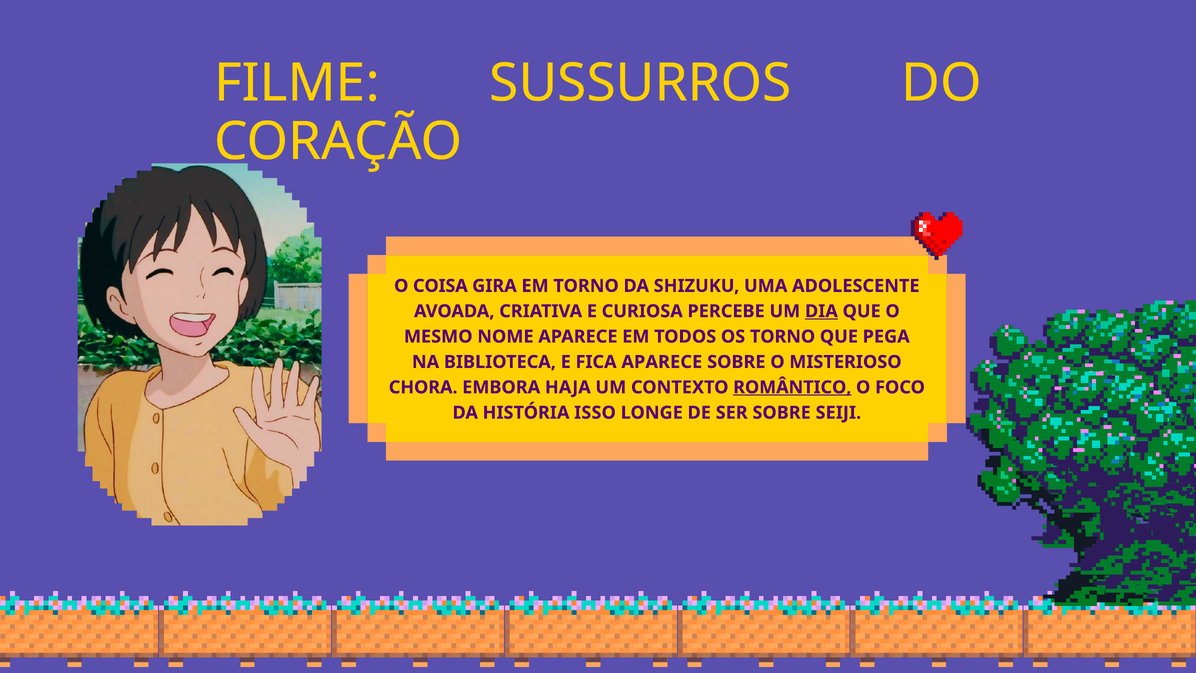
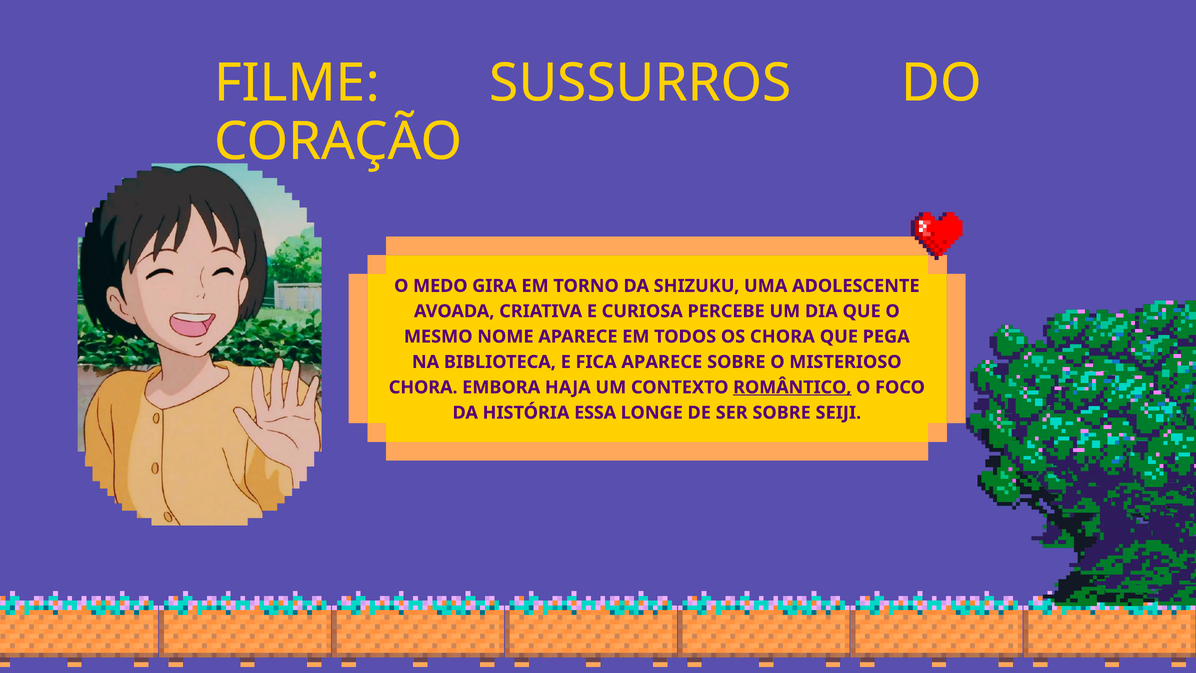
COISA: COISA -> MEDO
DIA underline: present -> none
OS TORNO: TORNO -> CHORA
ISSO: ISSO -> ESSA
